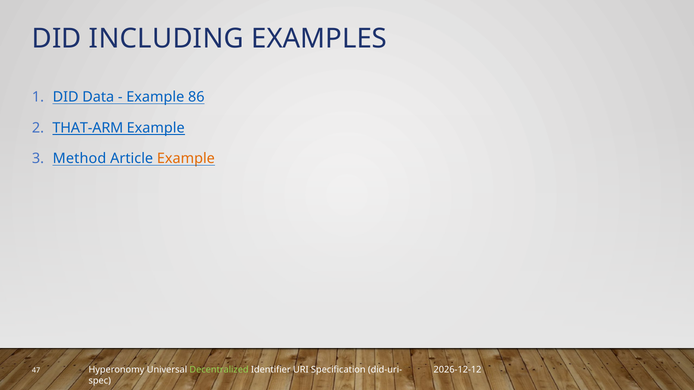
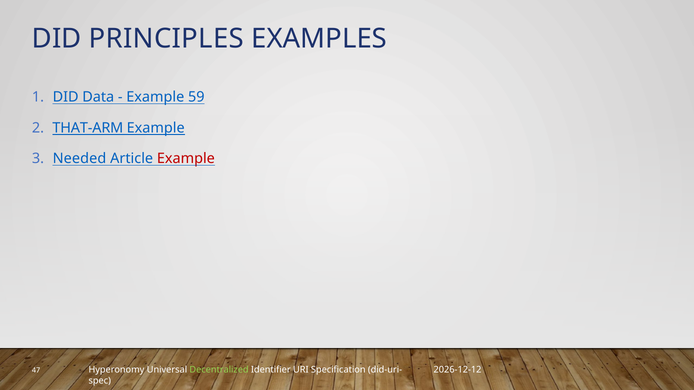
INCLUDING: INCLUDING -> PRINCIPLES
86: 86 -> 59
Method: Method -> Needed
Example at (186, 159) colour: orange -> red
